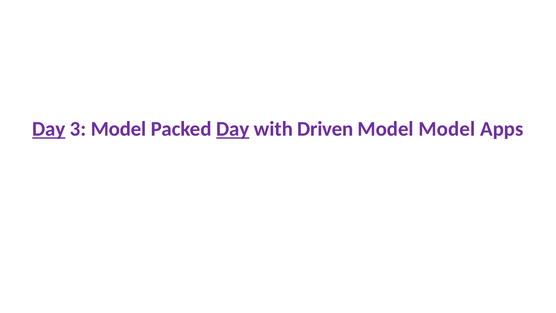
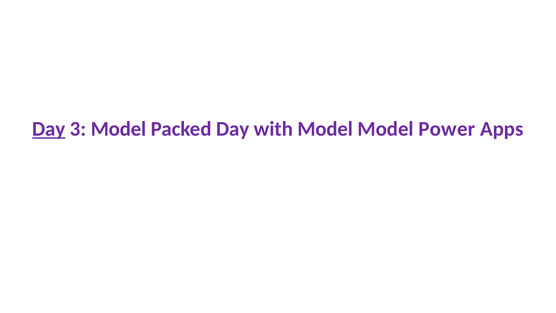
Day at (233, 129) underline: present -> none
with Driven: Driven -> Model
Model Model: Model -> Power
